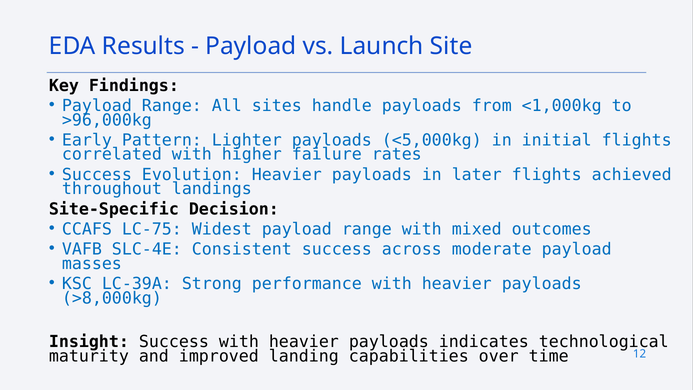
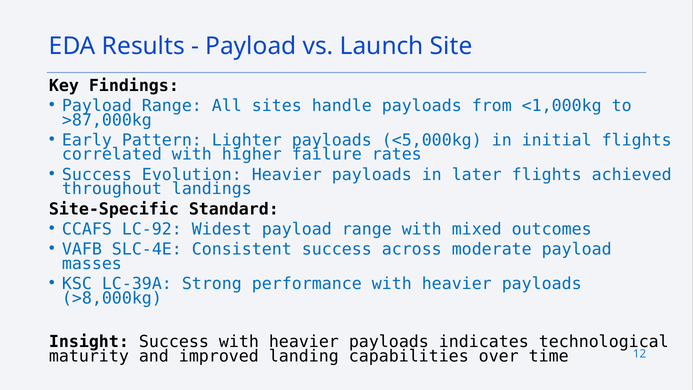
>96,000kg: >96,000kg -> >87,000kg
Decision: Decision -> Standard
LC-75: LC-75 -> LC-92
